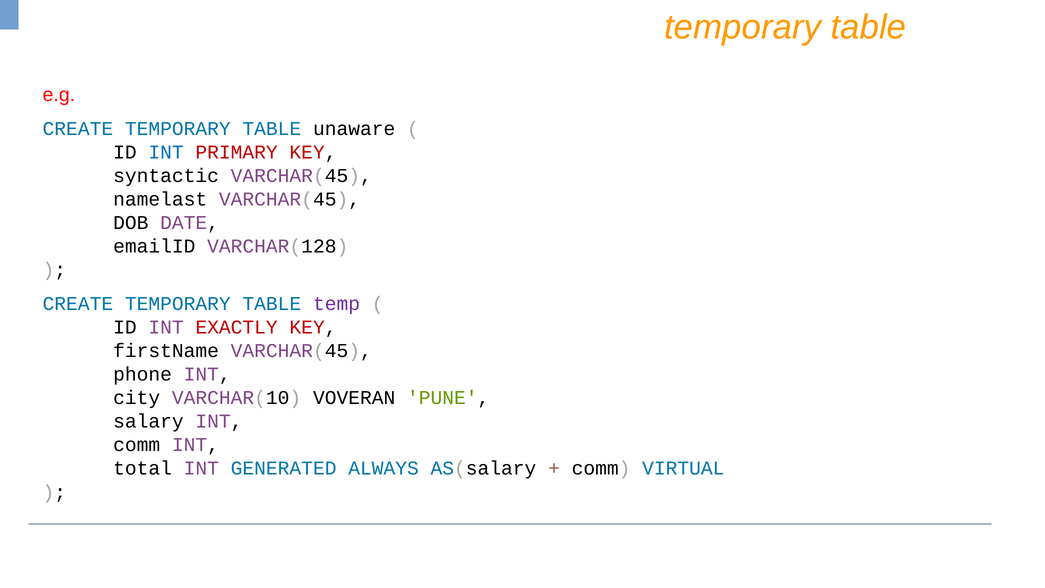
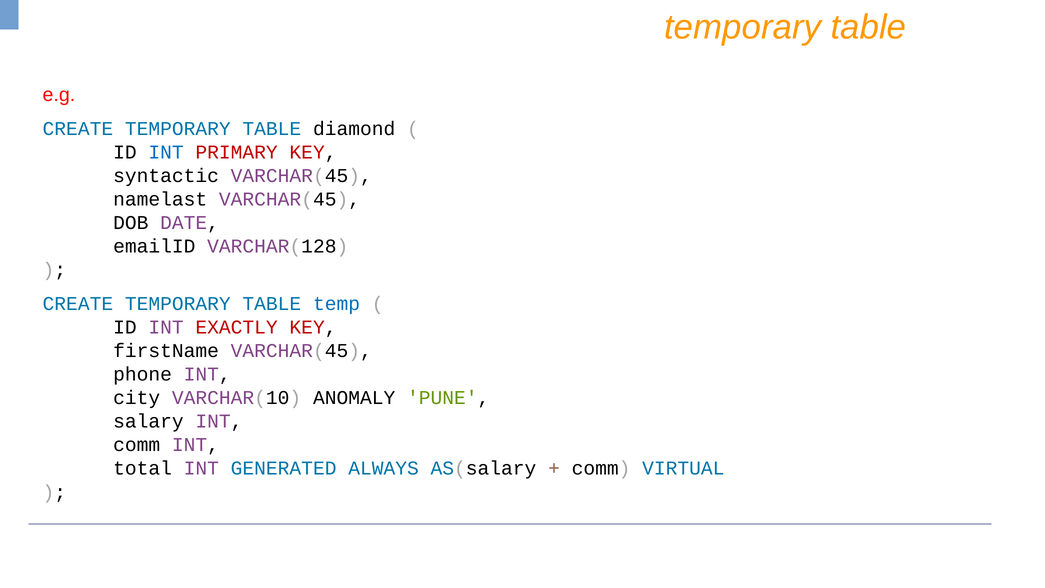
unaware: unaware -> diamond
temp colour: purple -> blue
VOVERAN: VOVERAN -> ANOMALY
